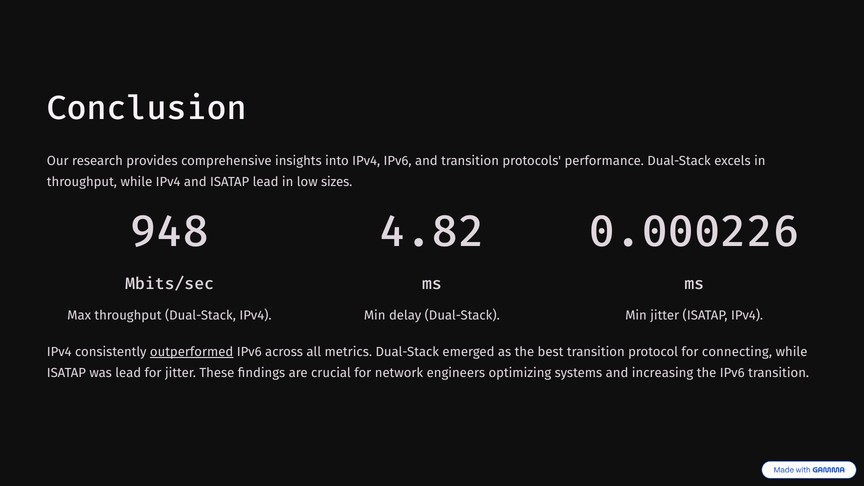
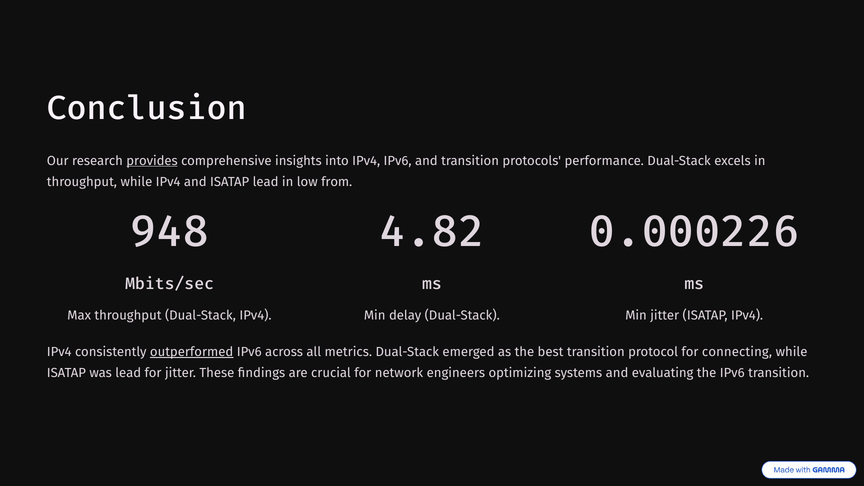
provides underline: none -> present
sizes: sizes -> from
increasing: increasing -> evaluating
